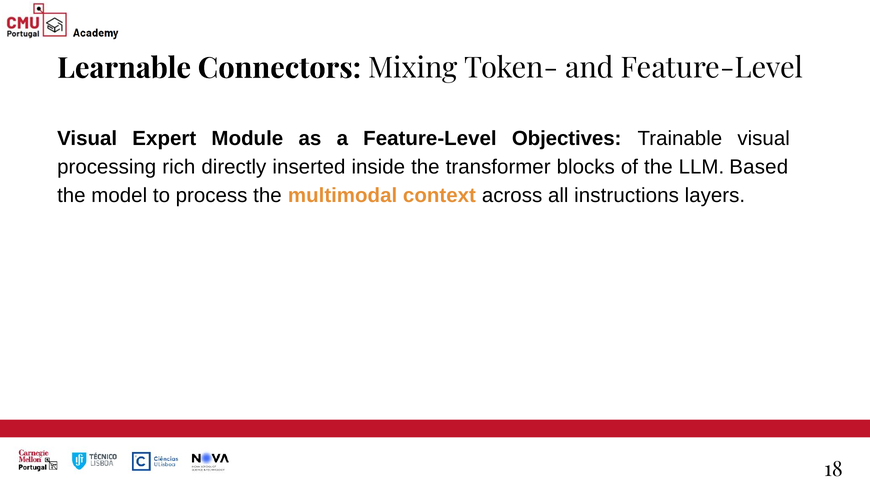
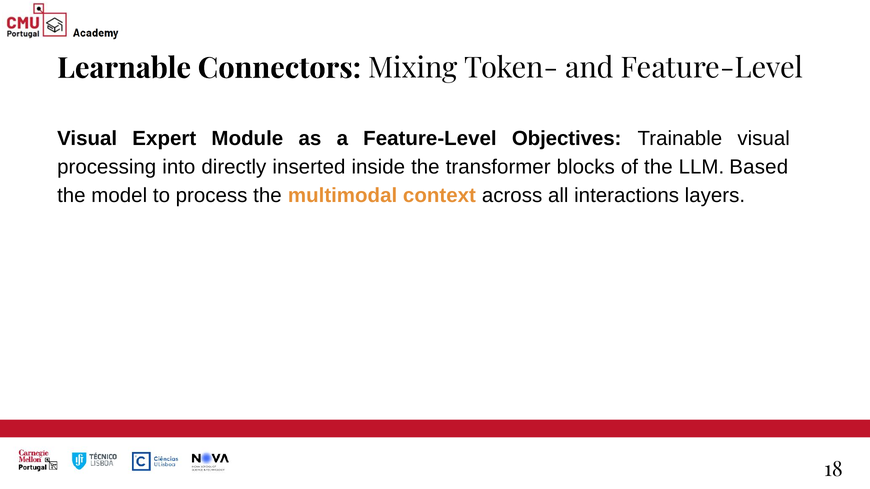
rich: rich -> into
instructions: instructions -> interactions
